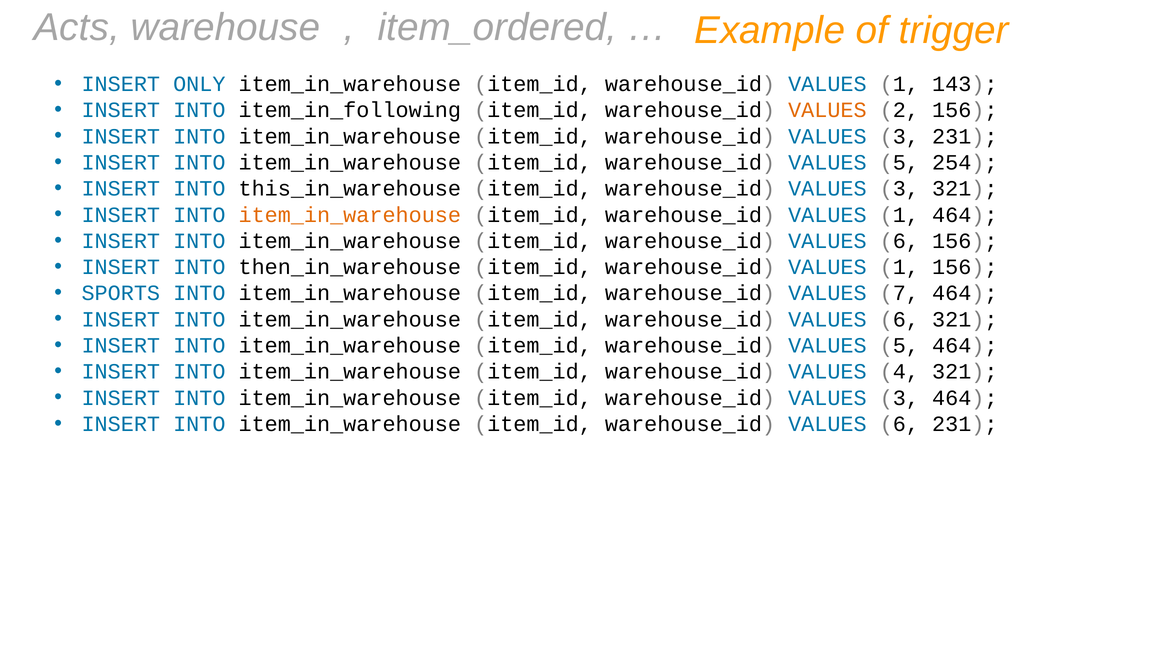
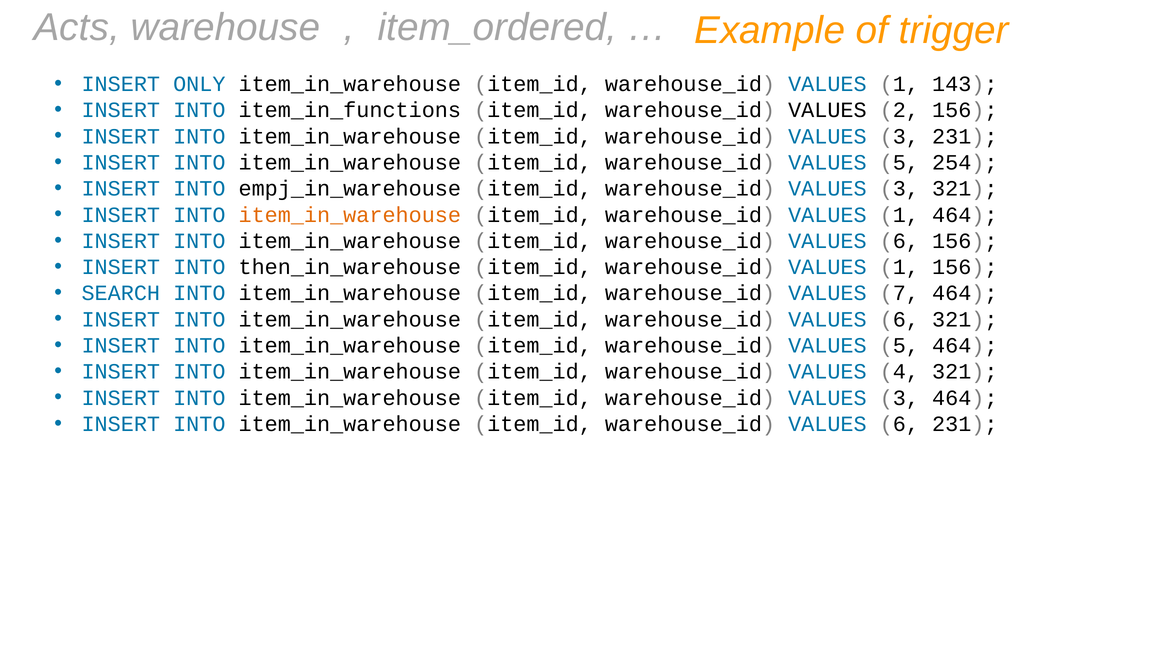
item_in_following: item_in_following -> item_in_functions
VALUES at (827, 110) colour: orange -> black
this_in_warehouse: this_in_warehouse -> empj_in_warehouse
SPORTS: SPORTS -> SEARCH
